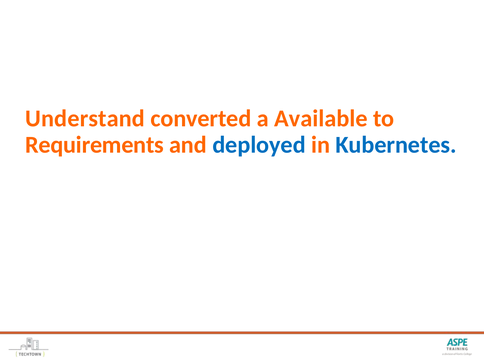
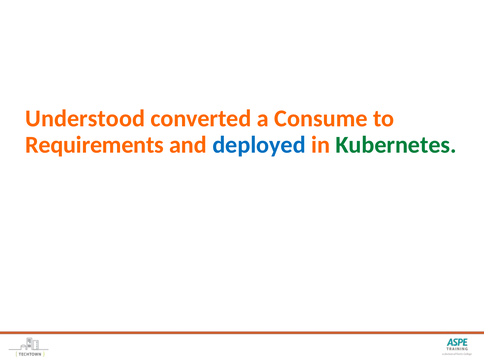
Understand: Understand -> Understood
Available: Available -> Consume
Kubernetes colour: blue -> green
